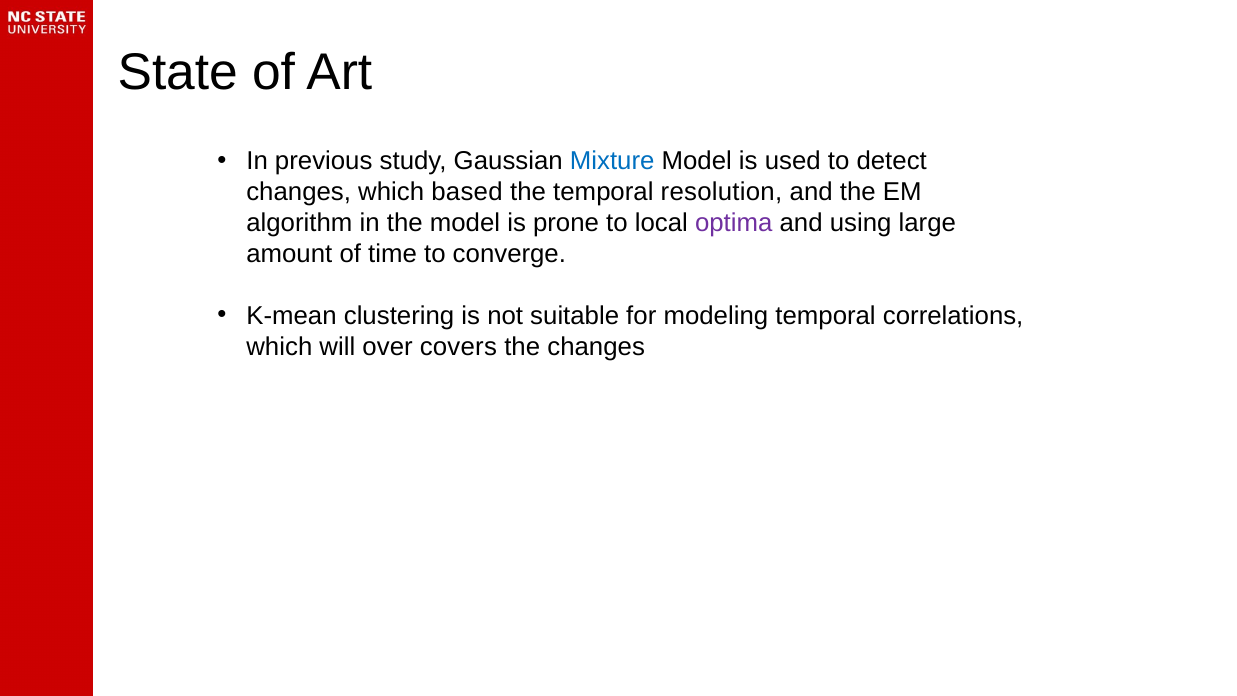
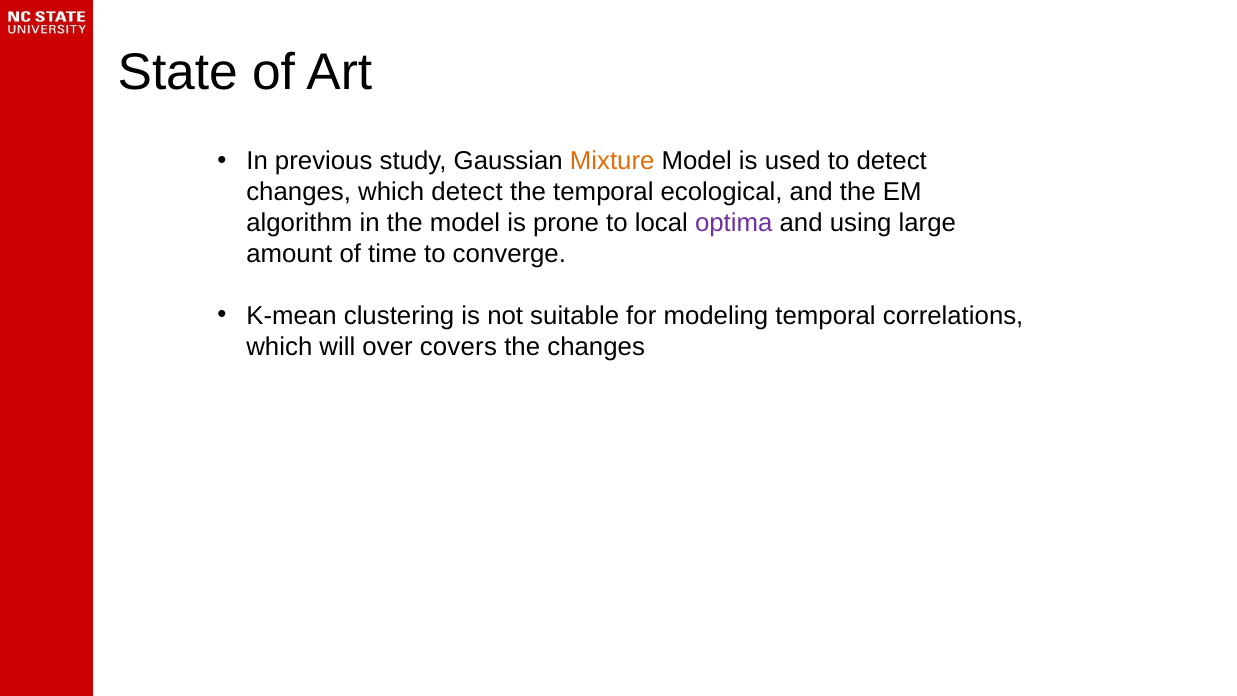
Mixture colour: blue -> orange
which based: based -> detect
resolution: resolution -> ecological
